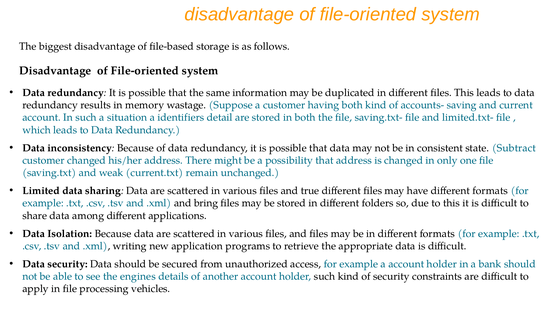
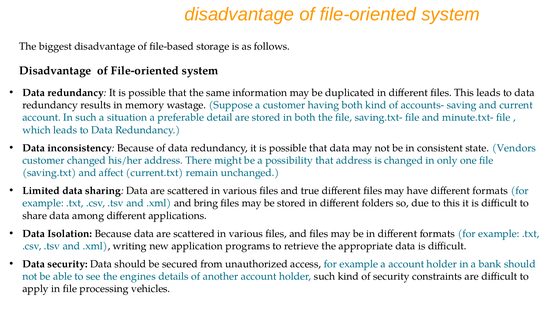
identifiers: identifiers -> preferable
limited.txt-: limited.txt- -> minute.txt-
Subtract: Subtract -> Vendors
weak: weak -> affect
